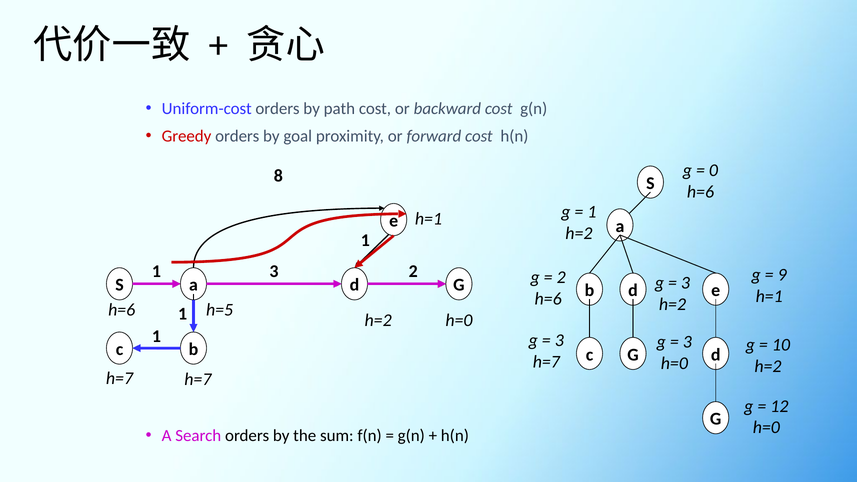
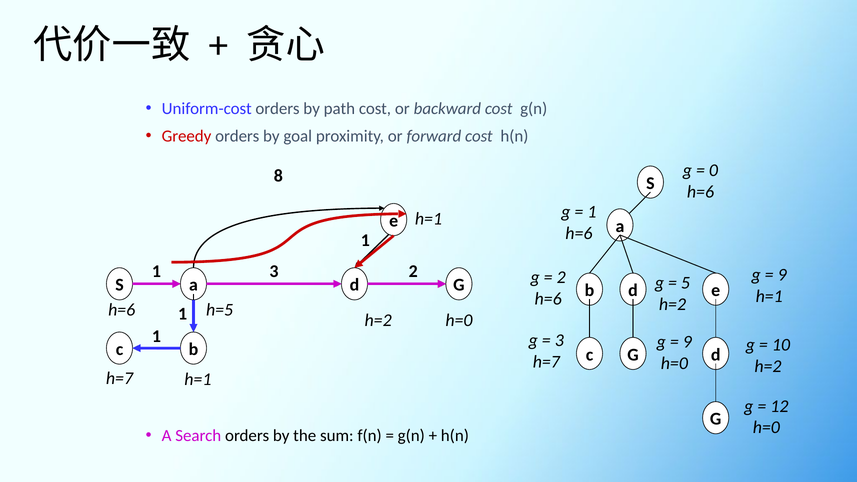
h=2 at (579, 233): h=2 -> h=6
3 at (686, 283): 3 -> 5
3 at (687, 342): 3 -> 9
h=7 at (198, 379): h=7 -> h=1
